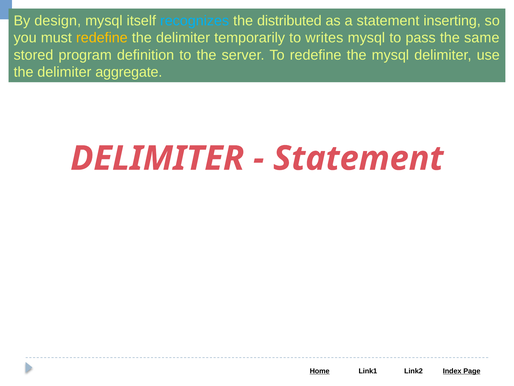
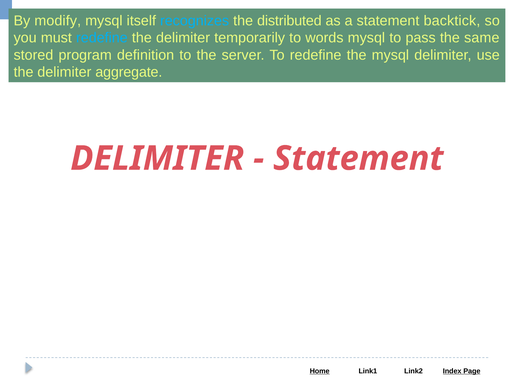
design: design -> modify
inserting: inserting -> backtick
redefine at (102, 38) colour: yellow -> light blue
writes: writes -> words
